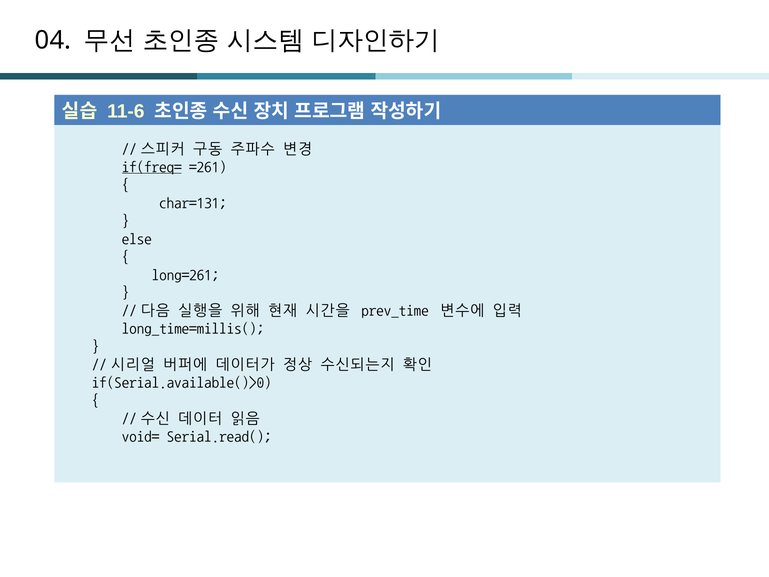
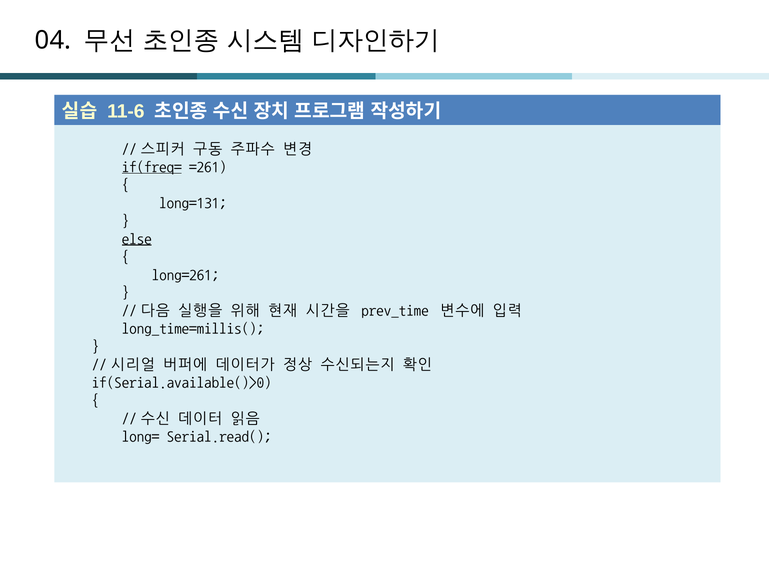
char=131: char=131 -> long=131
else underline: none -> present
void=: void= -> long=
